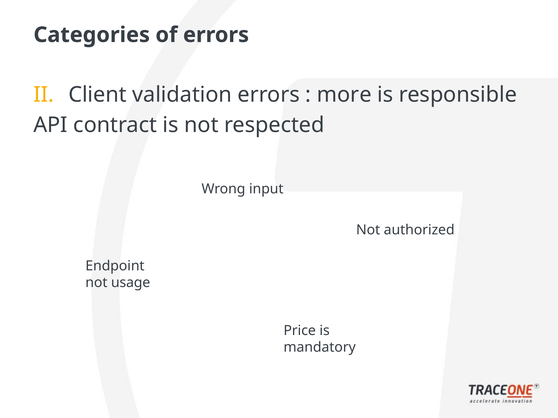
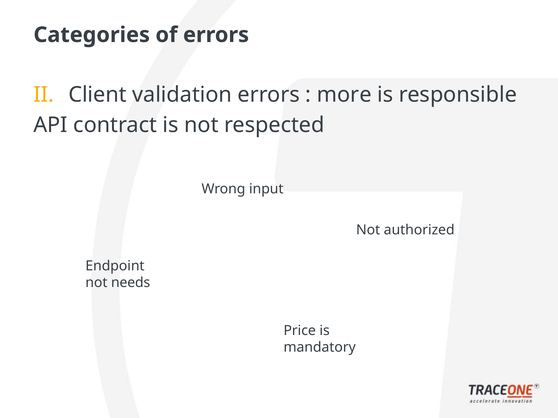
usage: usage -> needs
